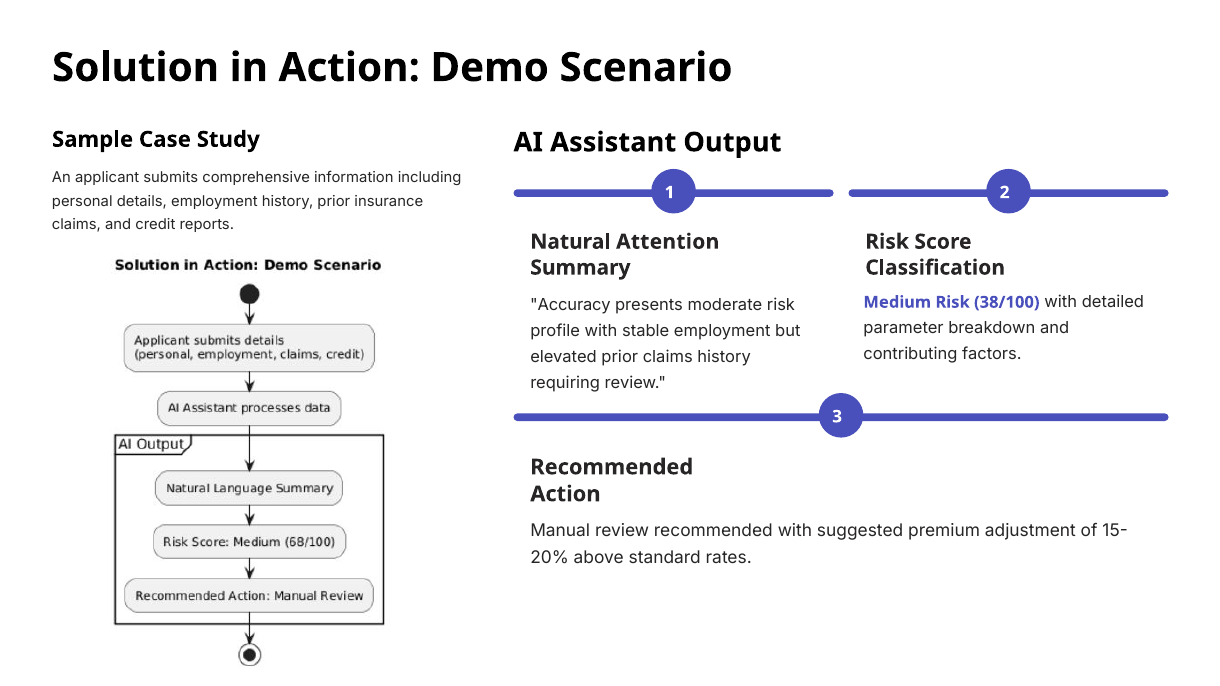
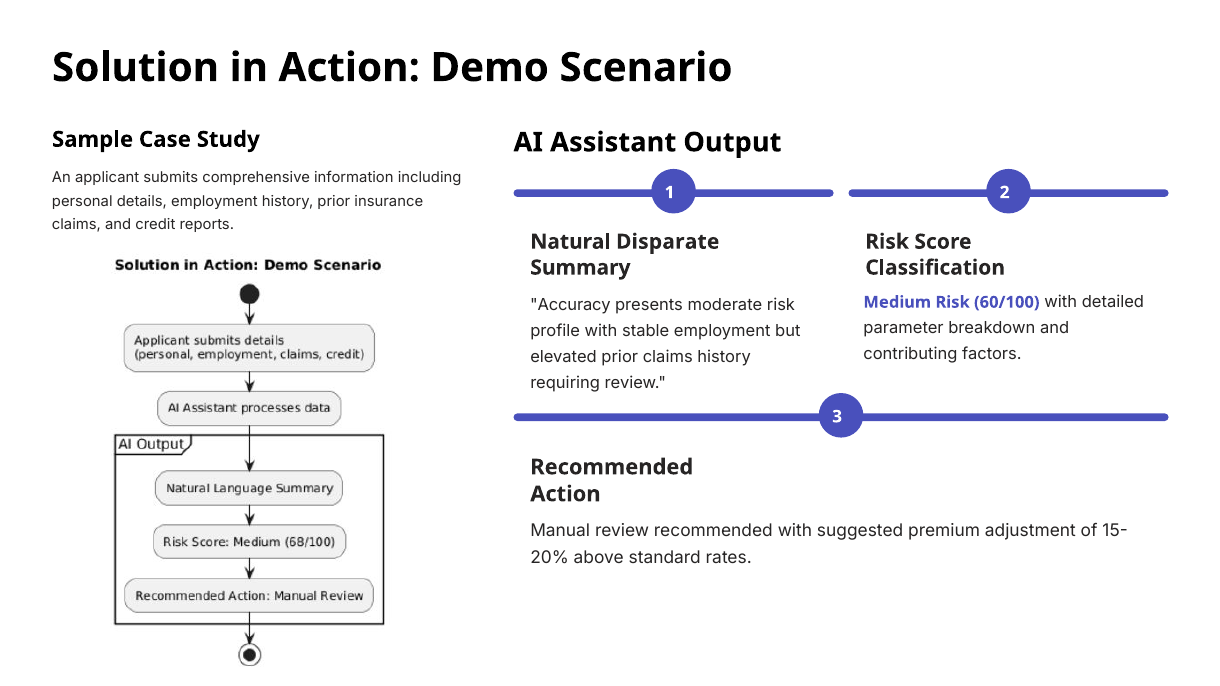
Attention: Attention -> Disparate
38/100: 38/100 -> 60/100
